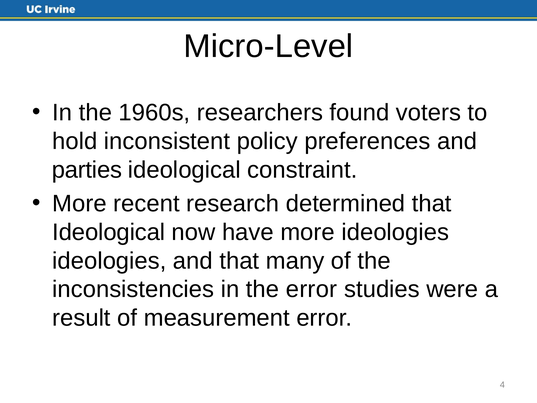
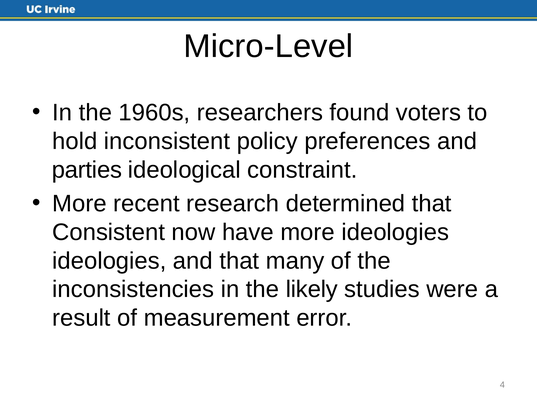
Ideological at (109, 232): Ideological -> Consistent
the error: error -> likely
